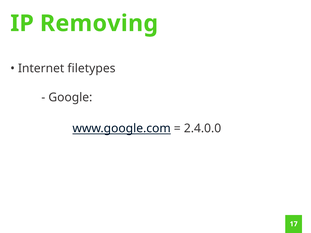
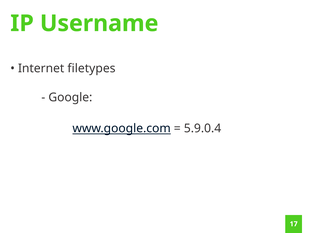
Removing: Removing -> Username
2.4.0.0: 2.4.0.0 -> 5.9.0.4
